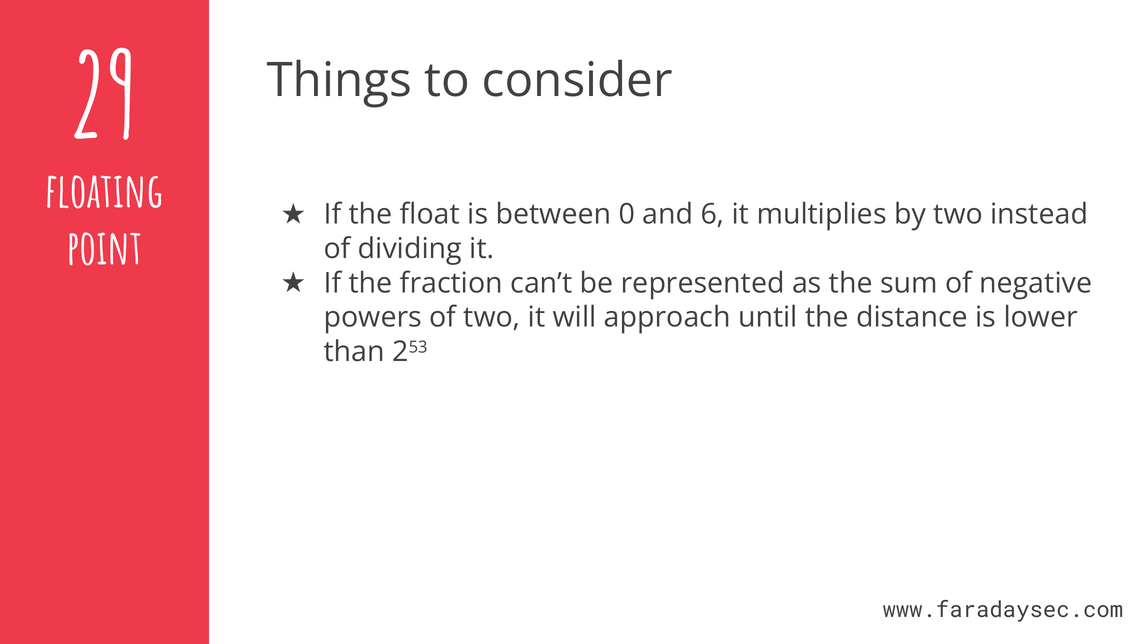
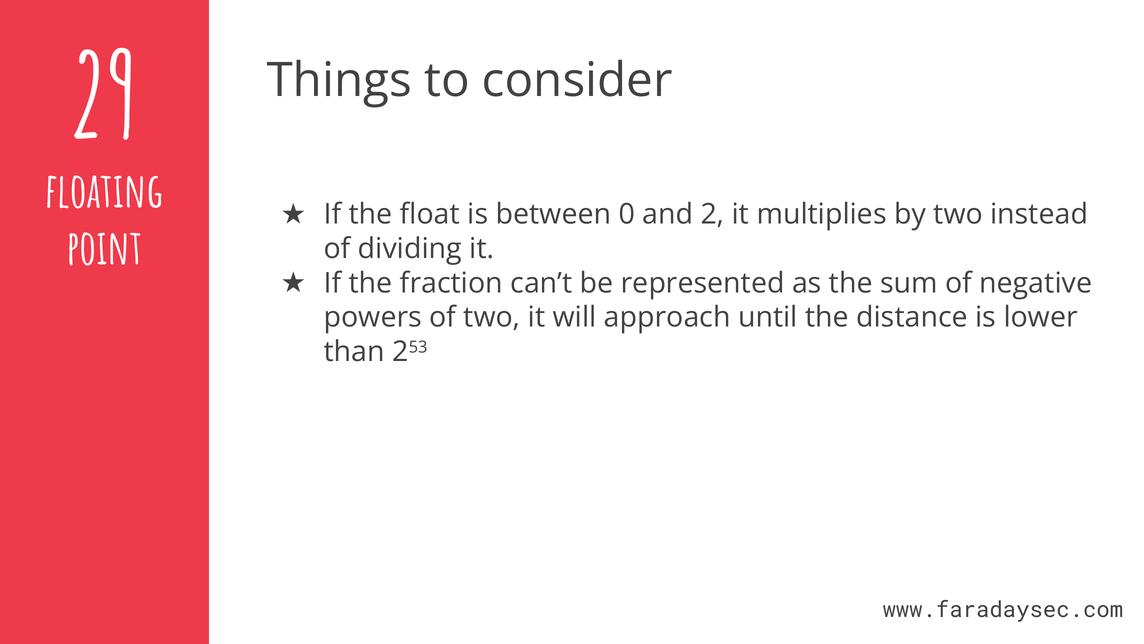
6: 6 -> 2
